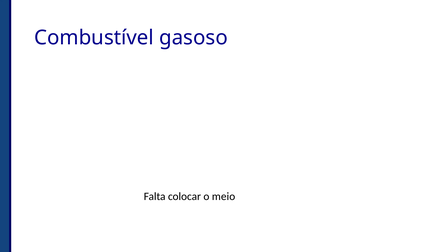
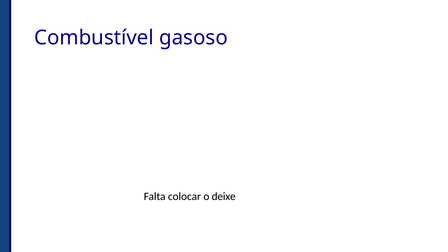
meio: meio -> deixe
